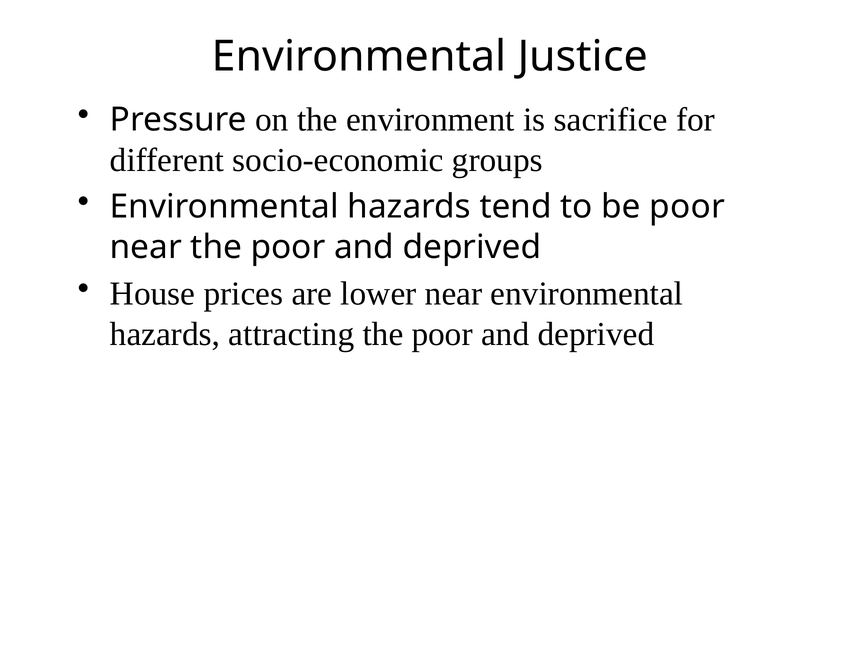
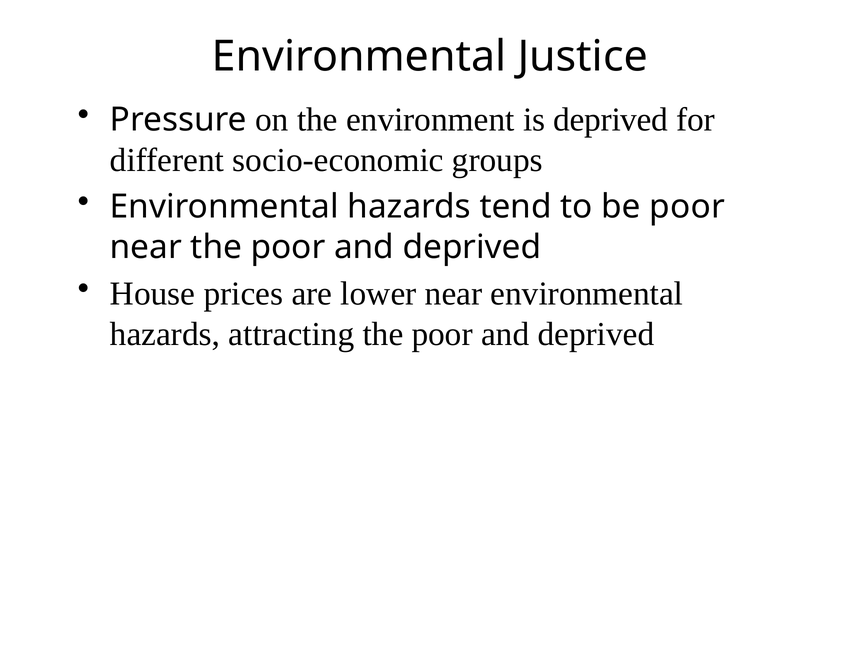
is sacrifice: sacrifice -> deprived
